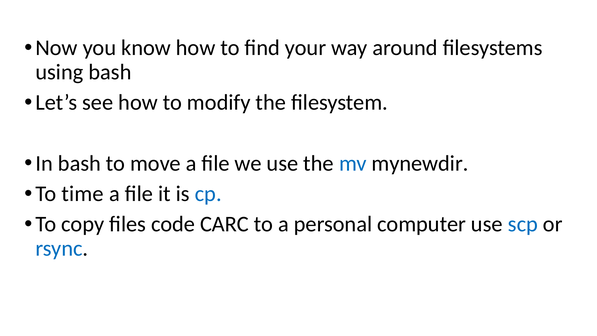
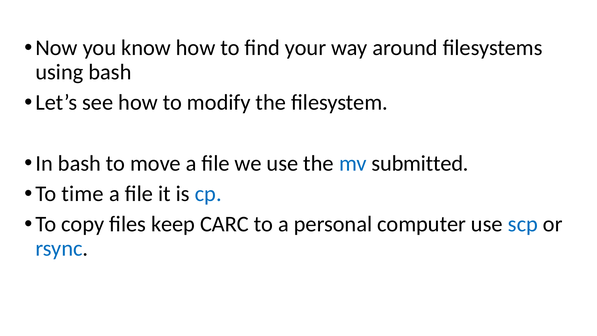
mynewdir: mynewdir -> submitted
code: code -> keep
